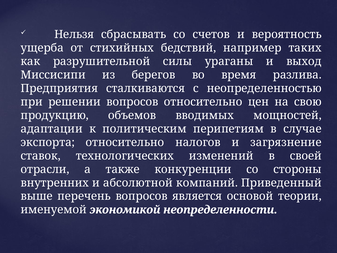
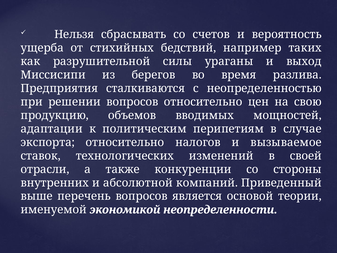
загрязнение: загрязнение -> вызываемое
